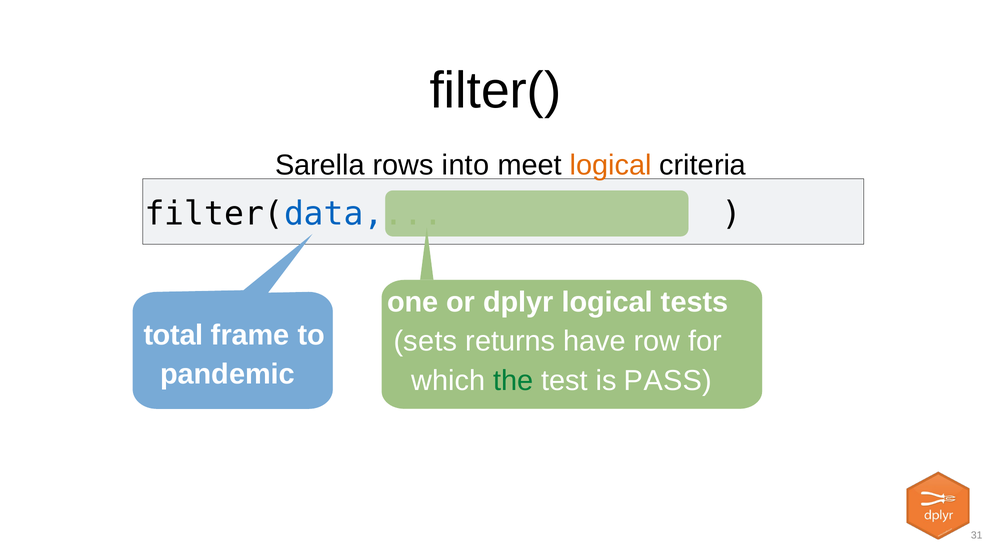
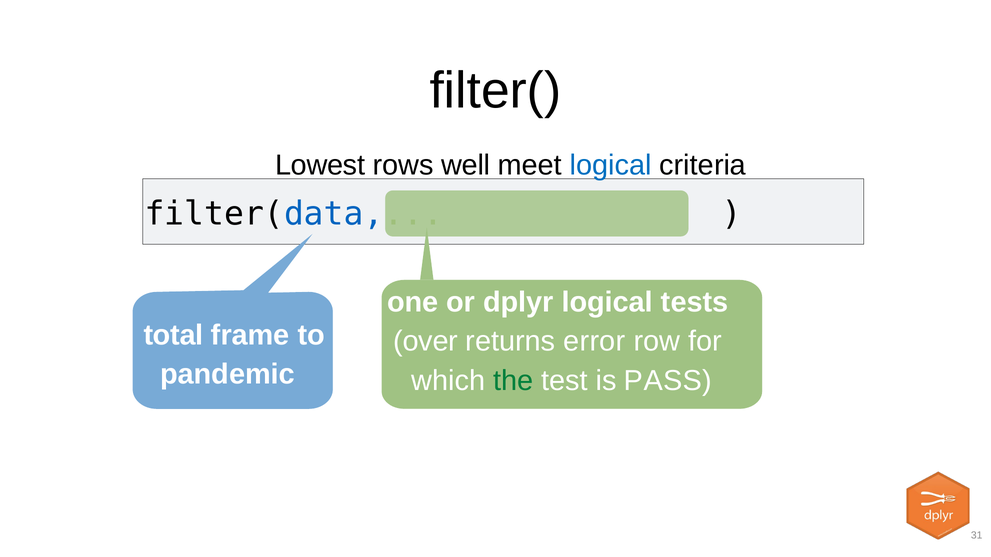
Sarella: Sarella -> Lowest
into: into -> well
logical at (611, 165) colour: orange -> blue
sets: sets -> over
have: have -> error
